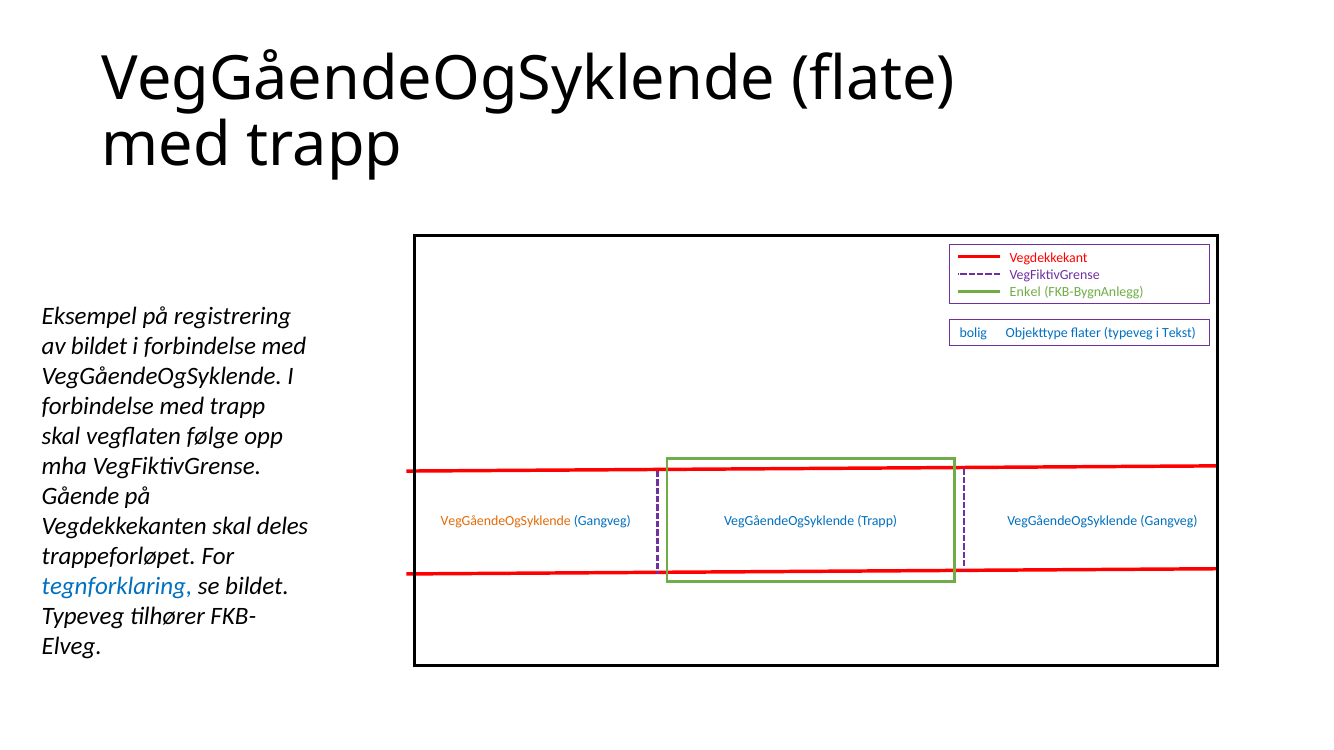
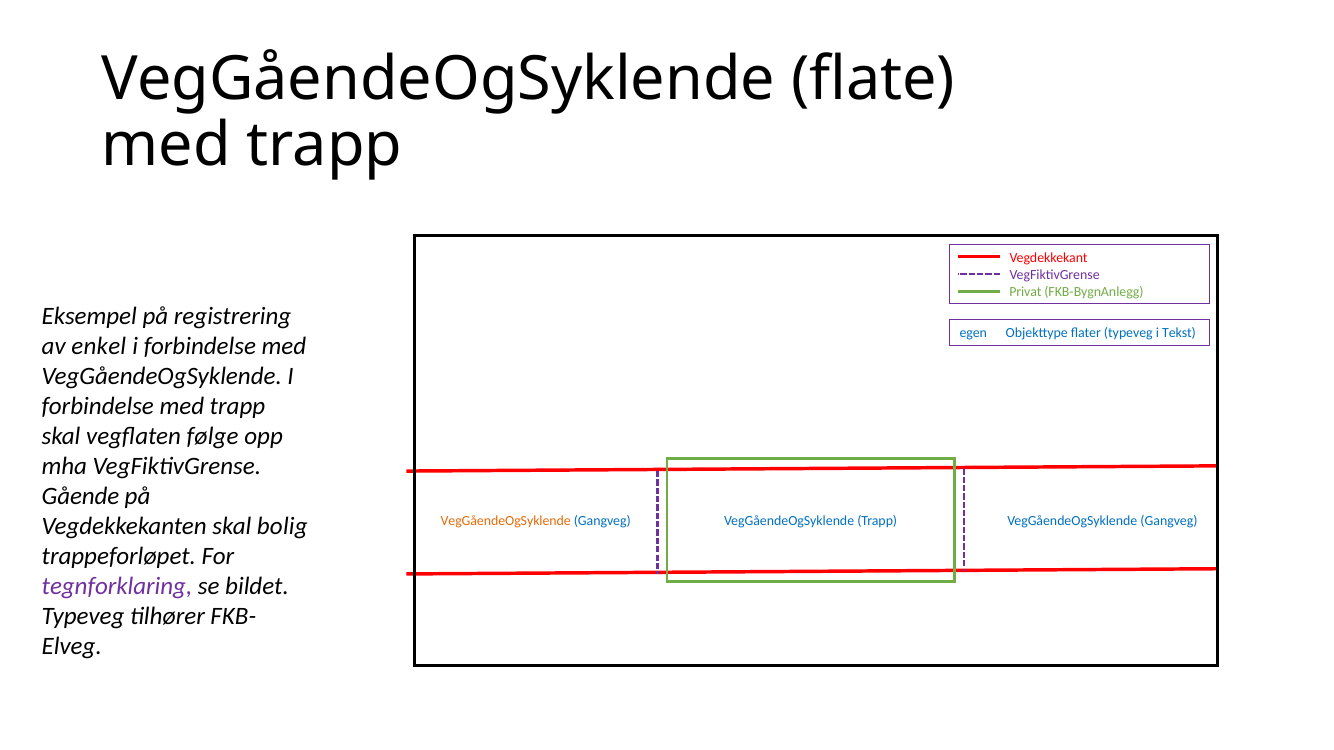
Enkel: Enkel -> Privat
bolig: bolig -> egen
av bildet: bildet -> enkel
deles: deles -> bolig
tegnforklaring colour: blue -> purple
